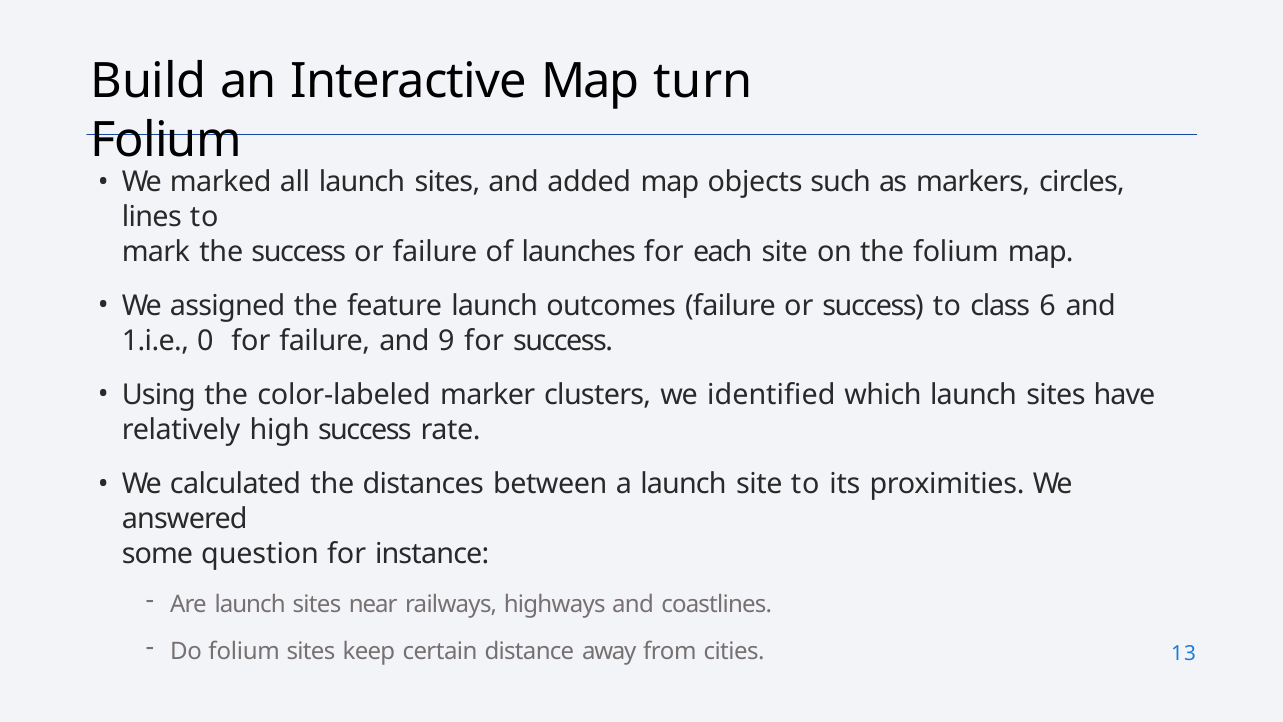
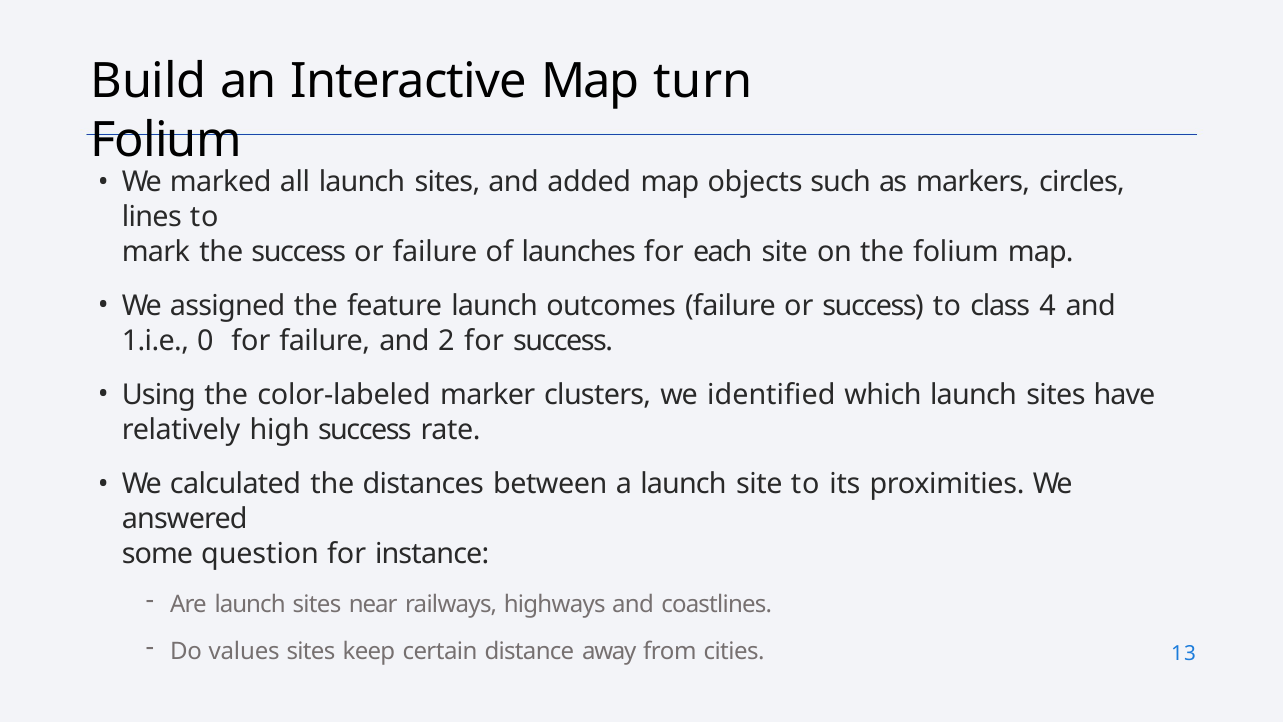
6: 6 -> 4
9: 9 -> 2
Do folium: folium -> values
